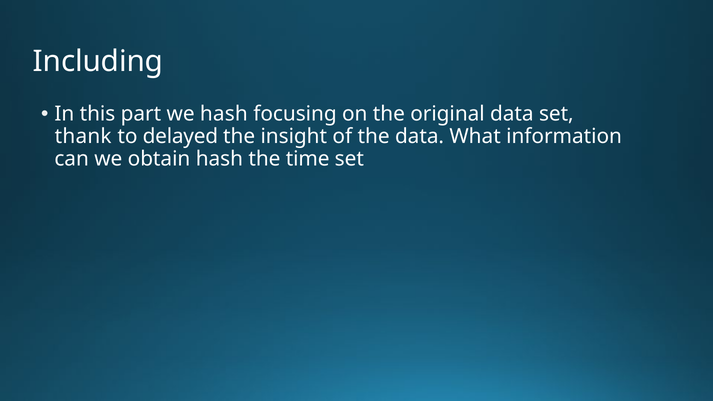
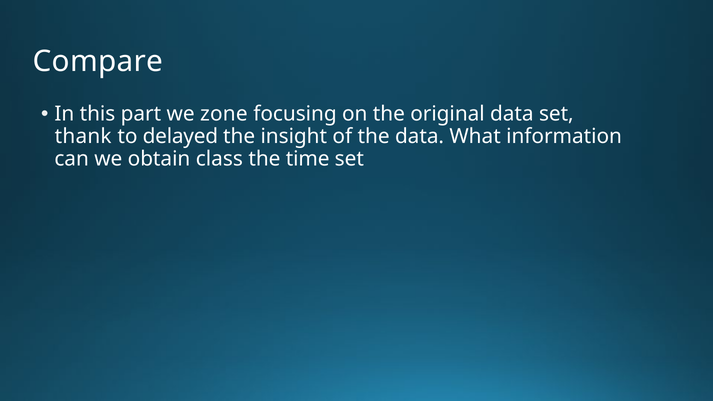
Including: Including -> Compare
we hash: hash -> zone
obtain hash: hash -> class
